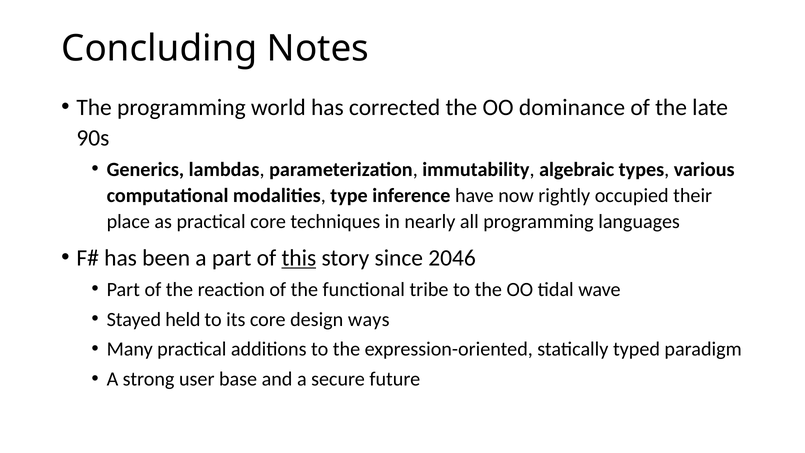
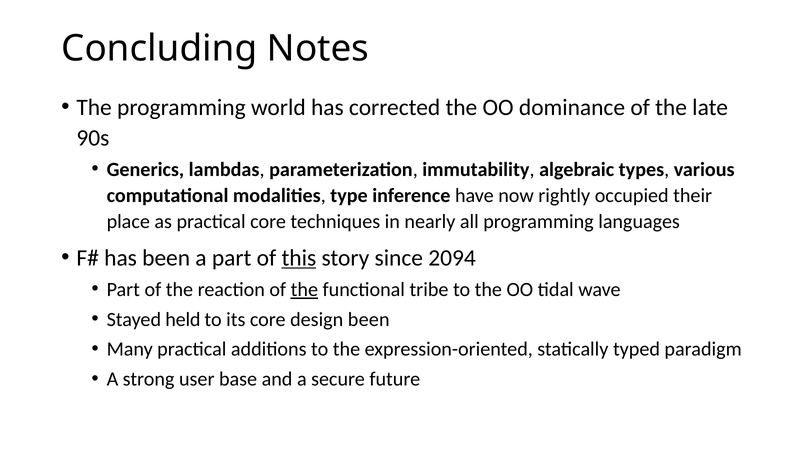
2046: 2046 -> 2094
the at (304, 289) underline: none -> present
design ways: ways -> been
